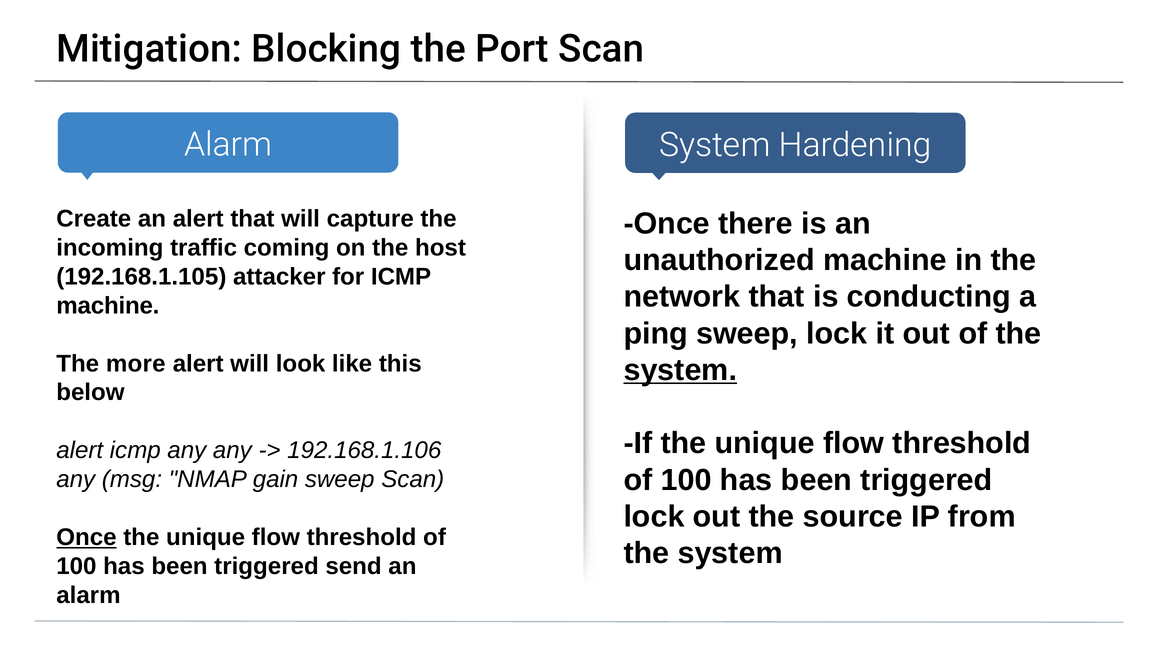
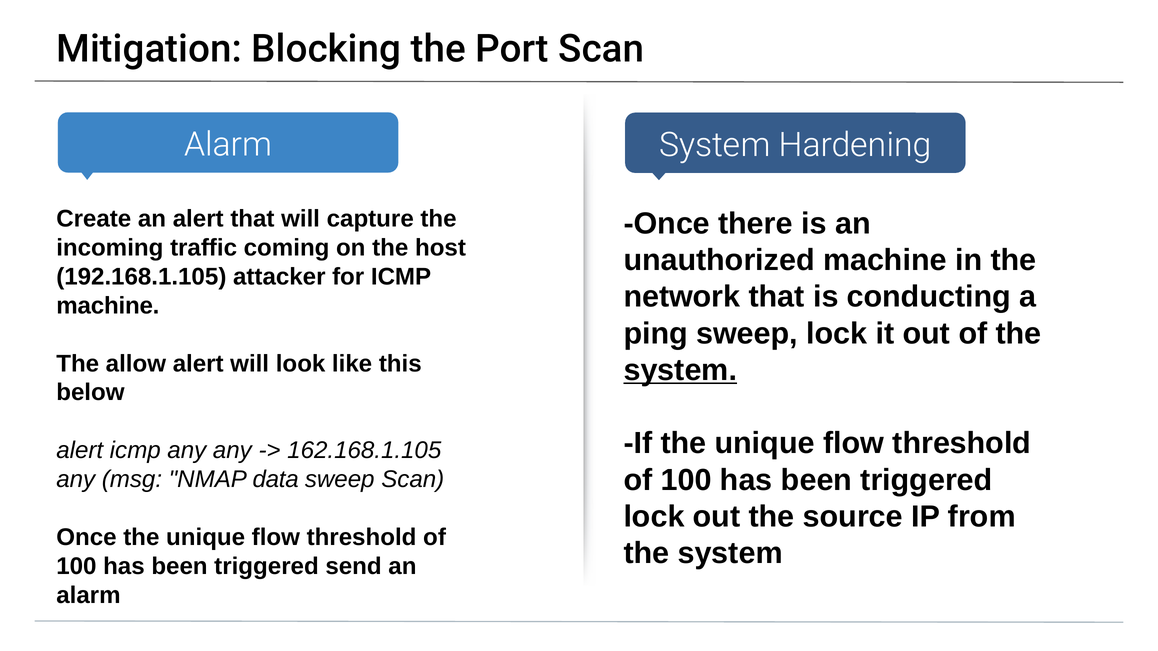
more: more -> allow
192.168.1.106: 192.168.1.106 -> 162.168.1.105
gain: gain -> data
Once at (86, 538) underline: present -> none
